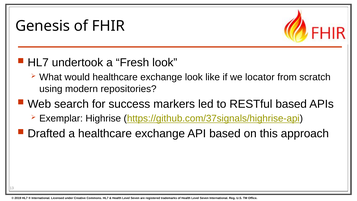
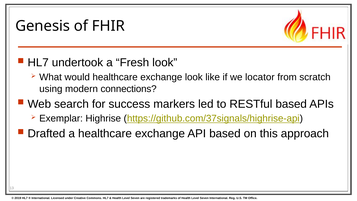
repositories: repositories -> connections
